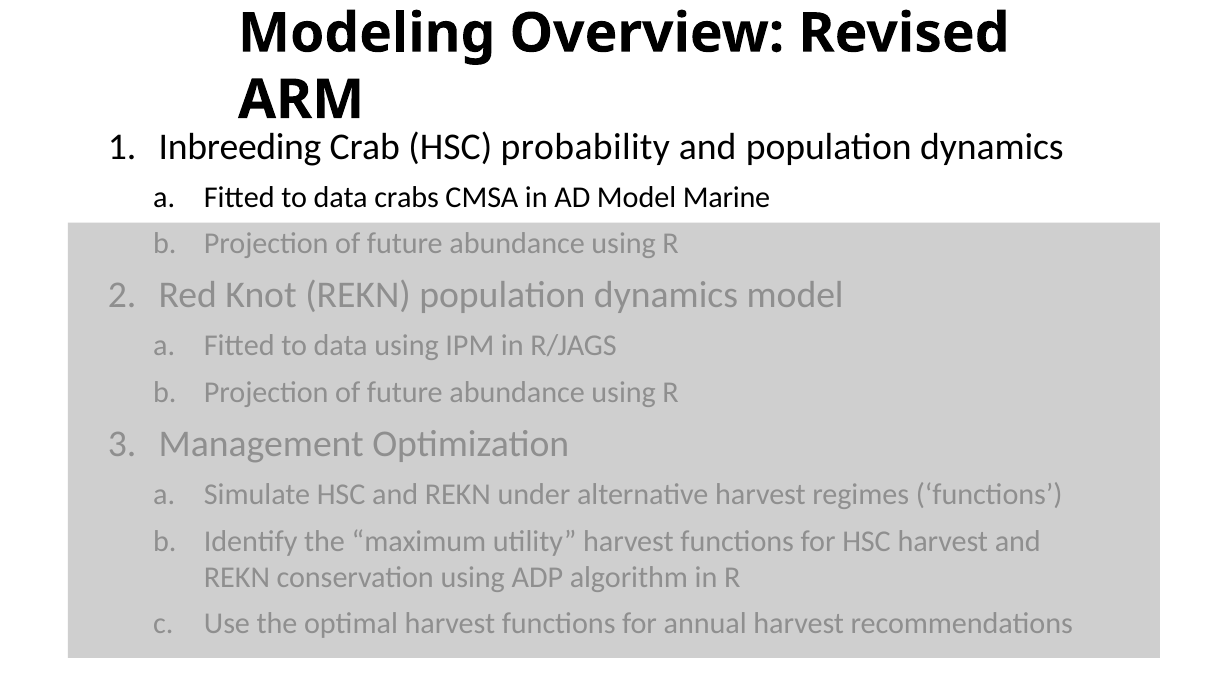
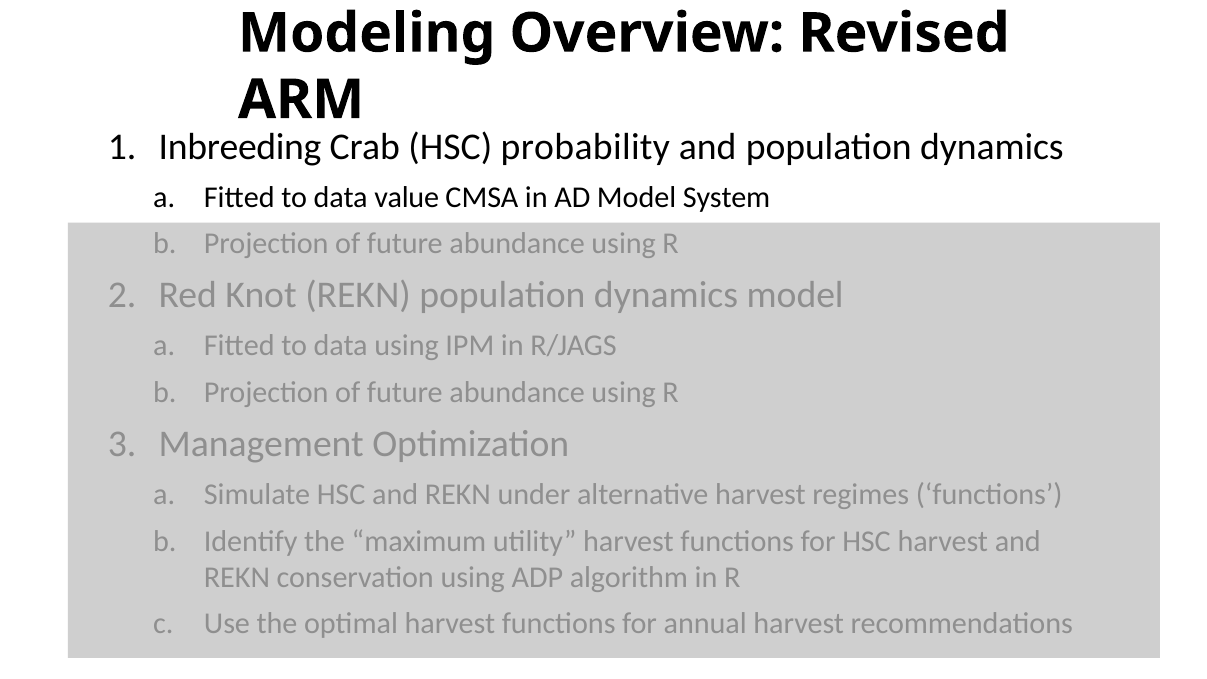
crabs: crabs -> value
Marine: Marine -> System
